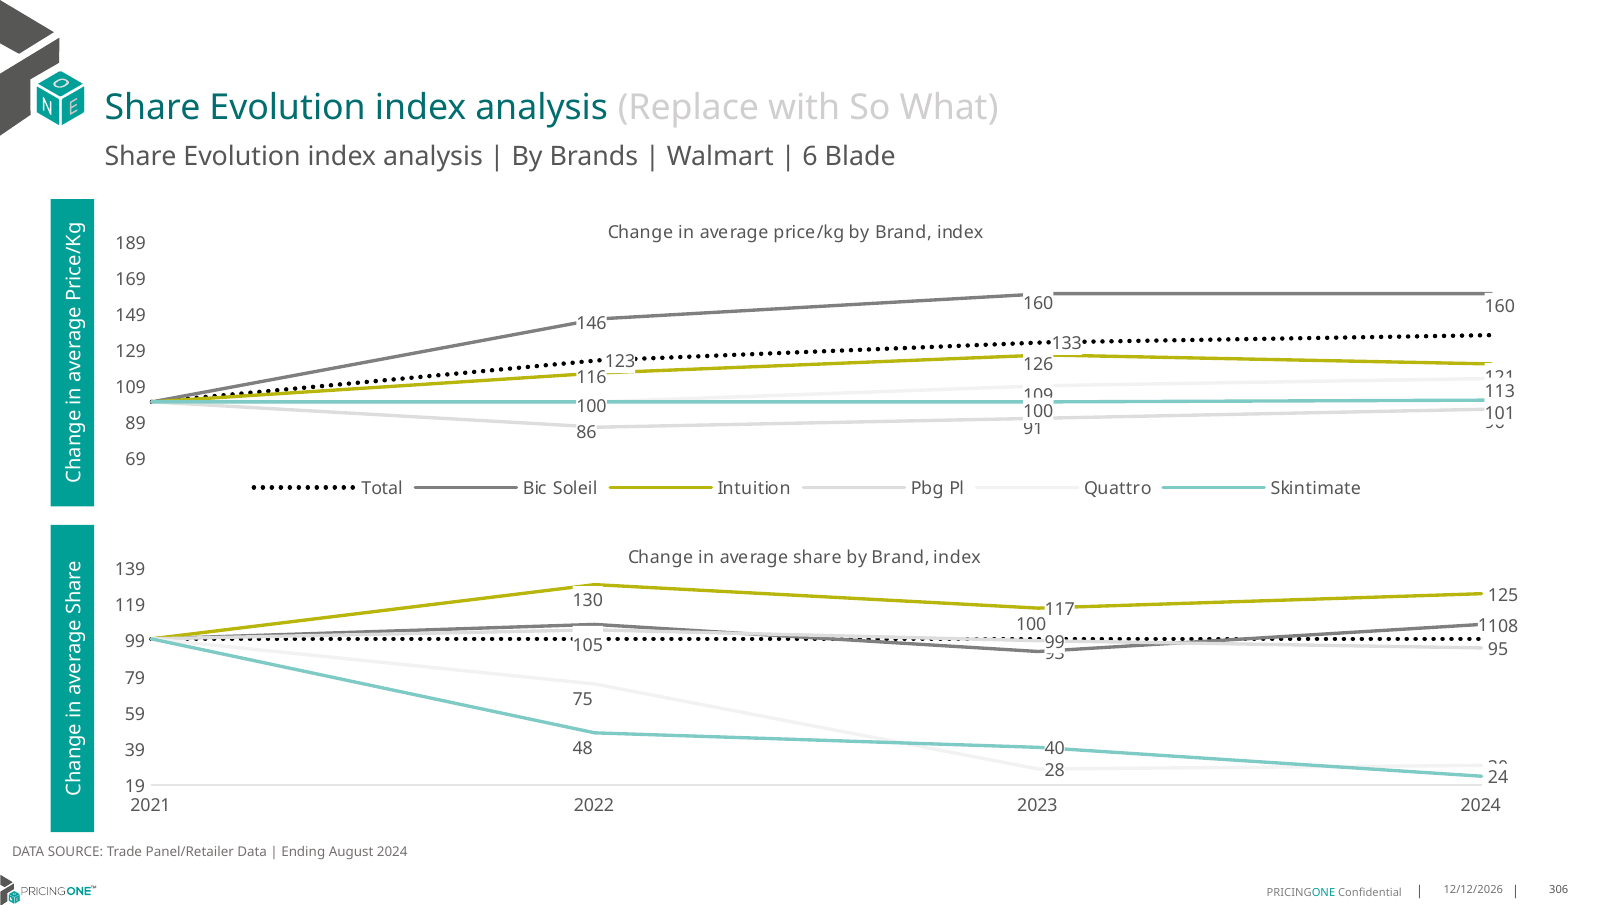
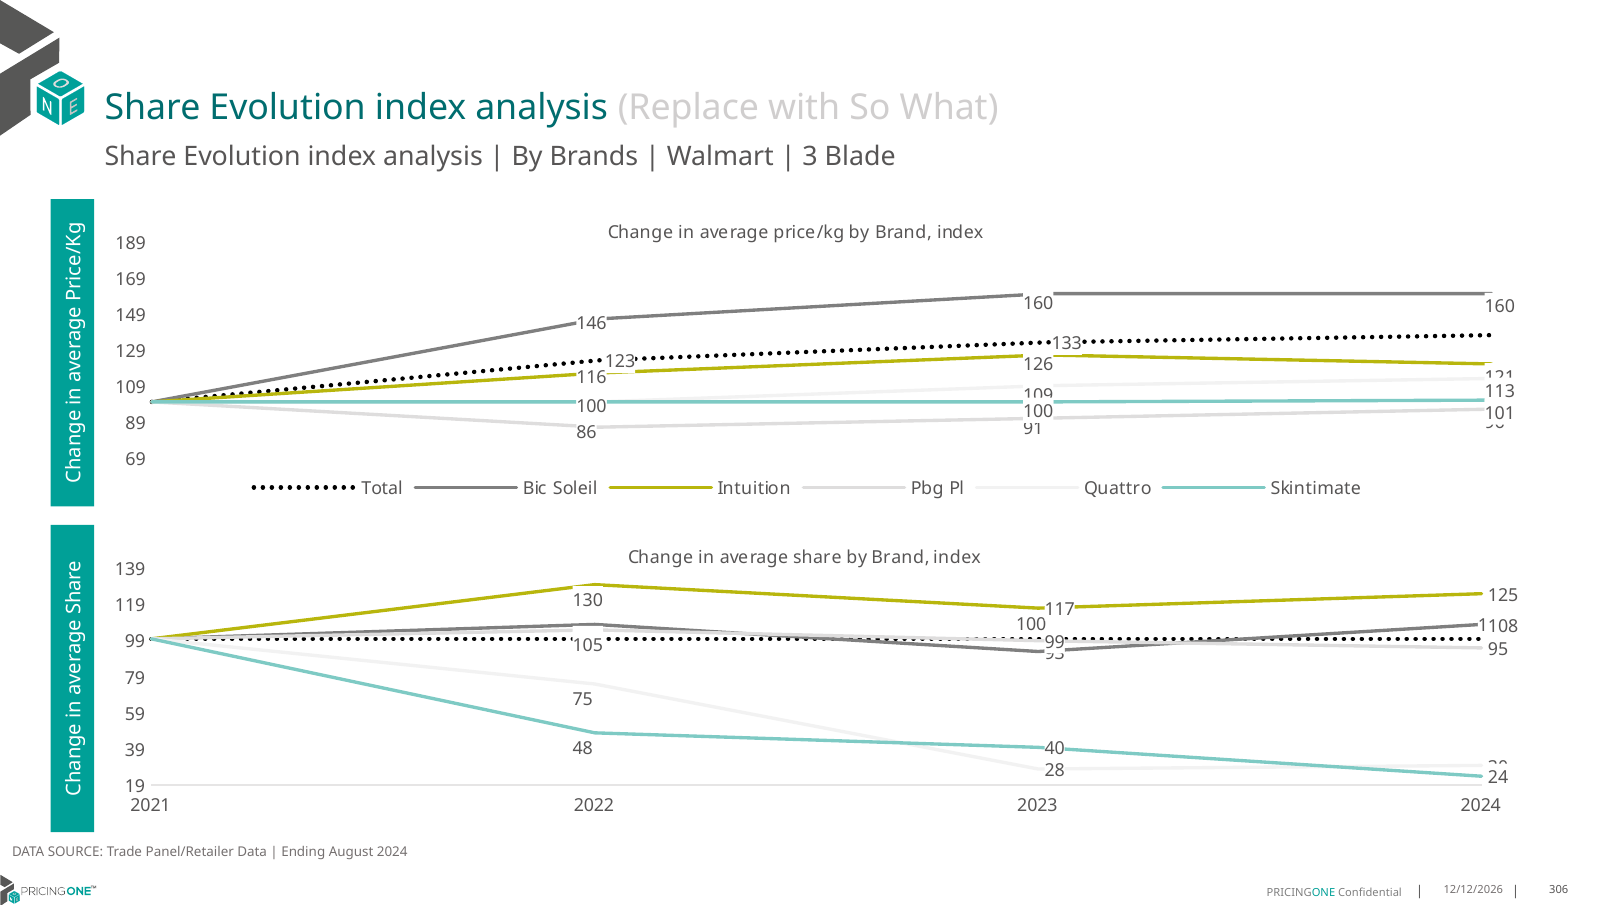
6: 6 -> 3
